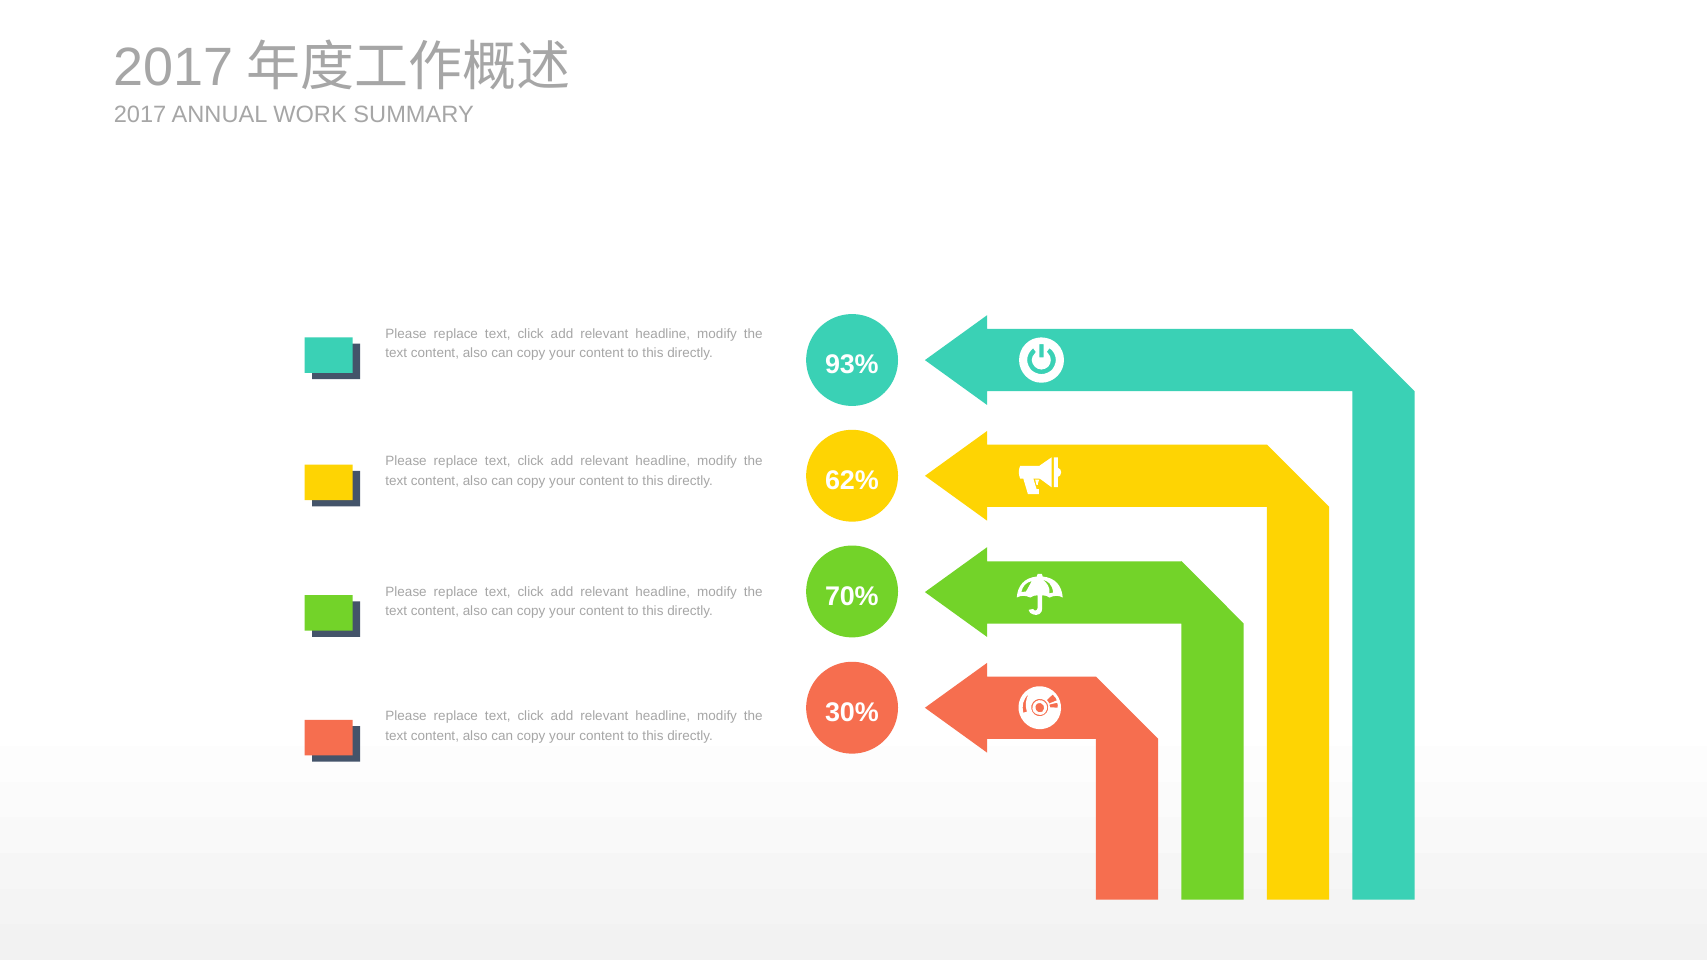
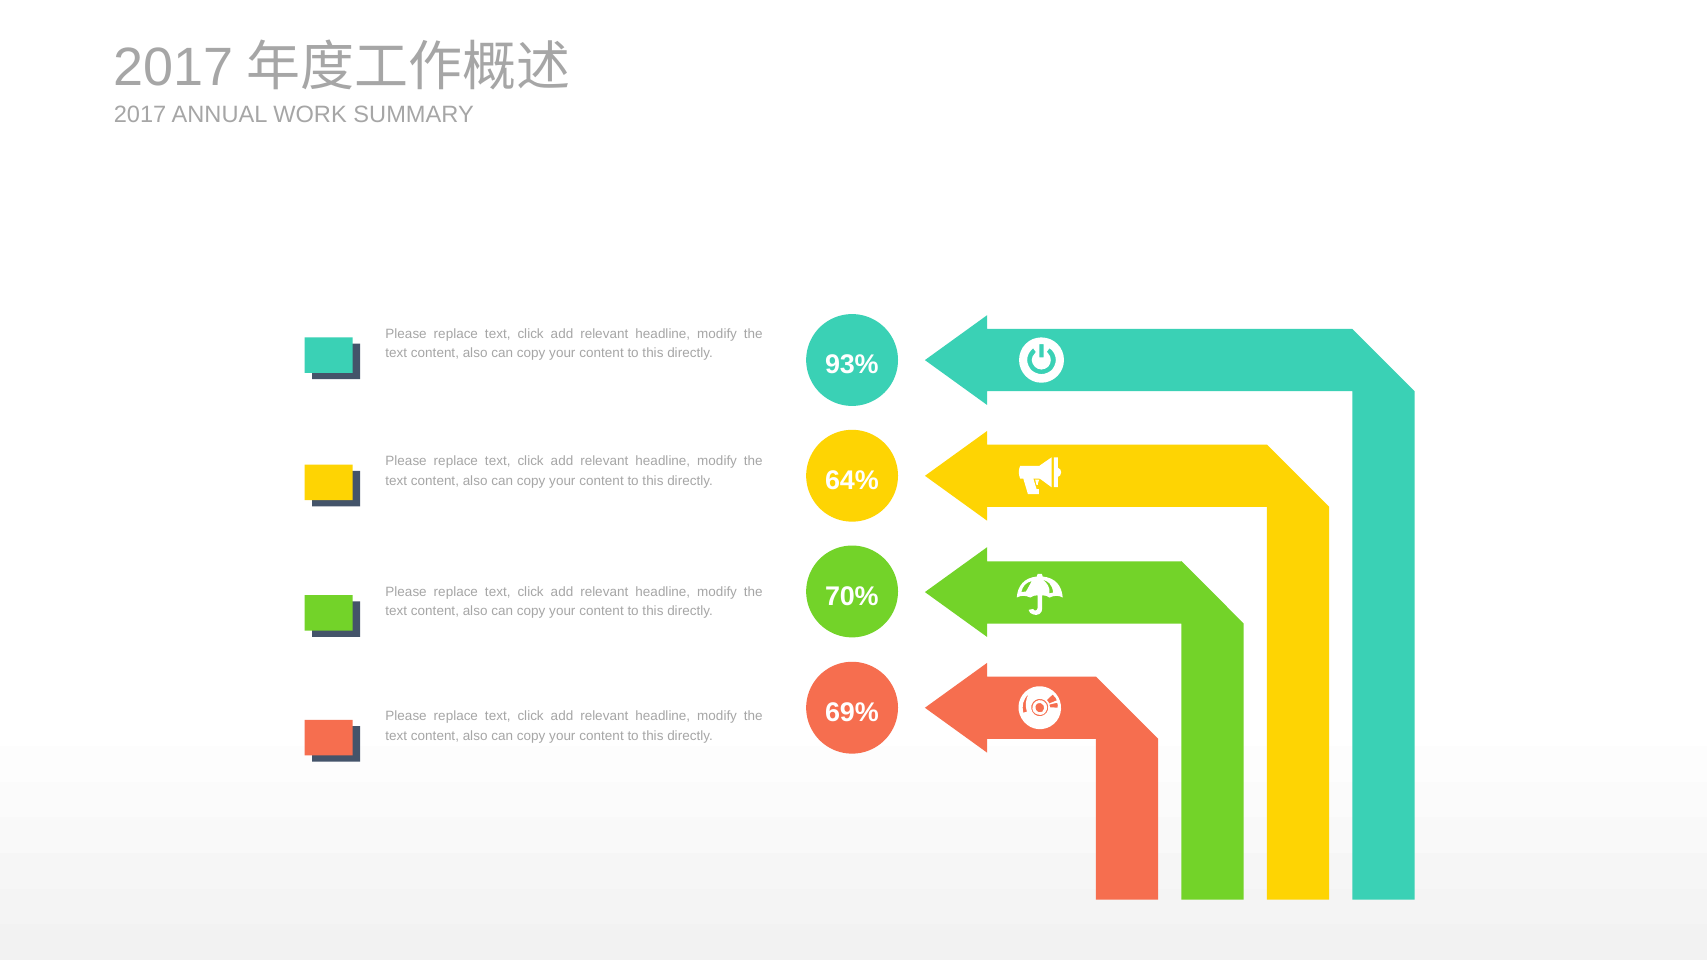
62%: 62% -> 64%
30%: 30% -> 69%
